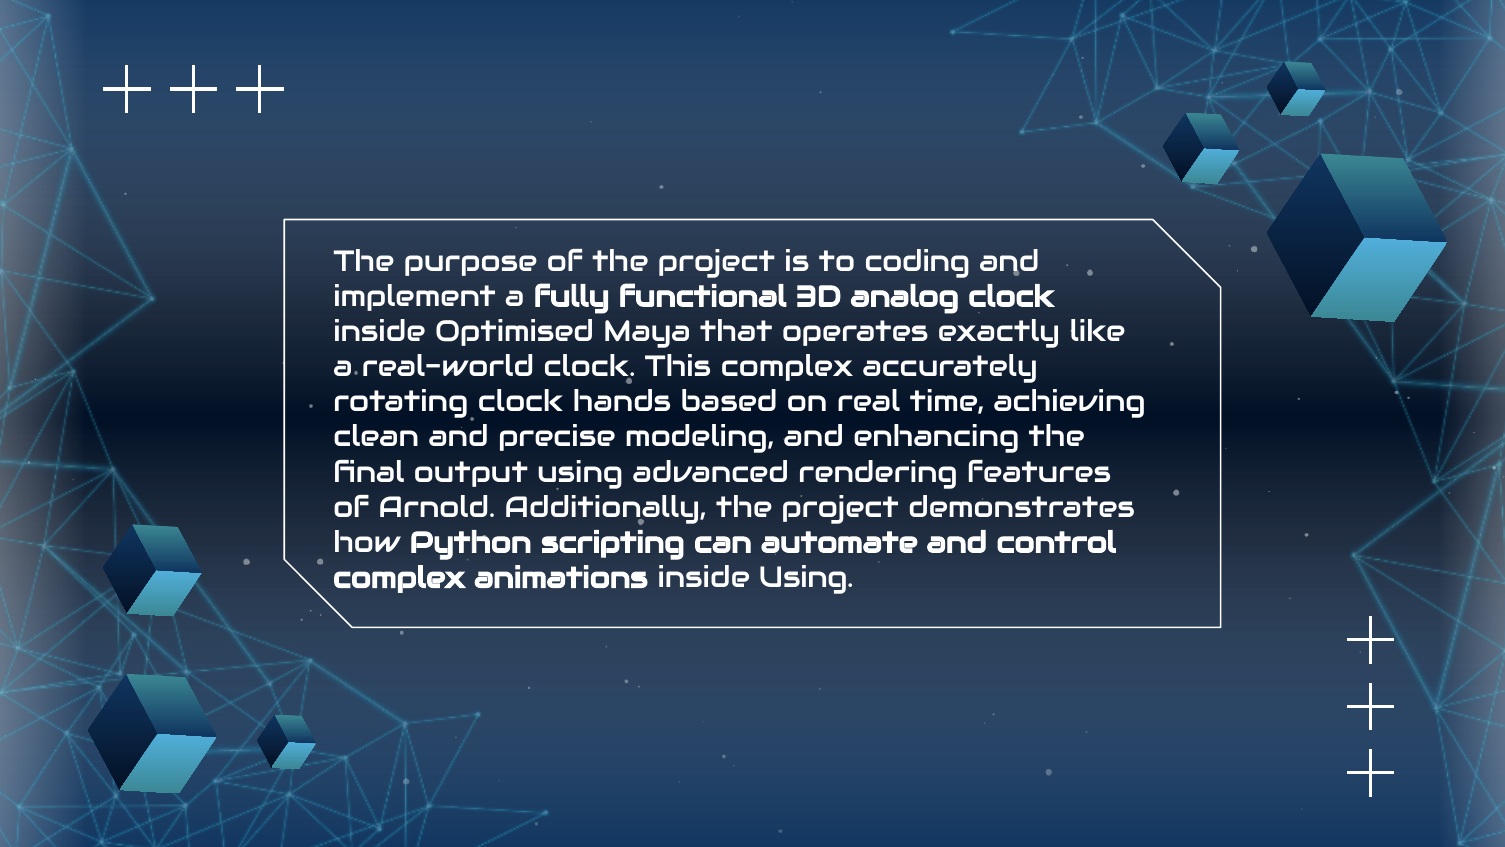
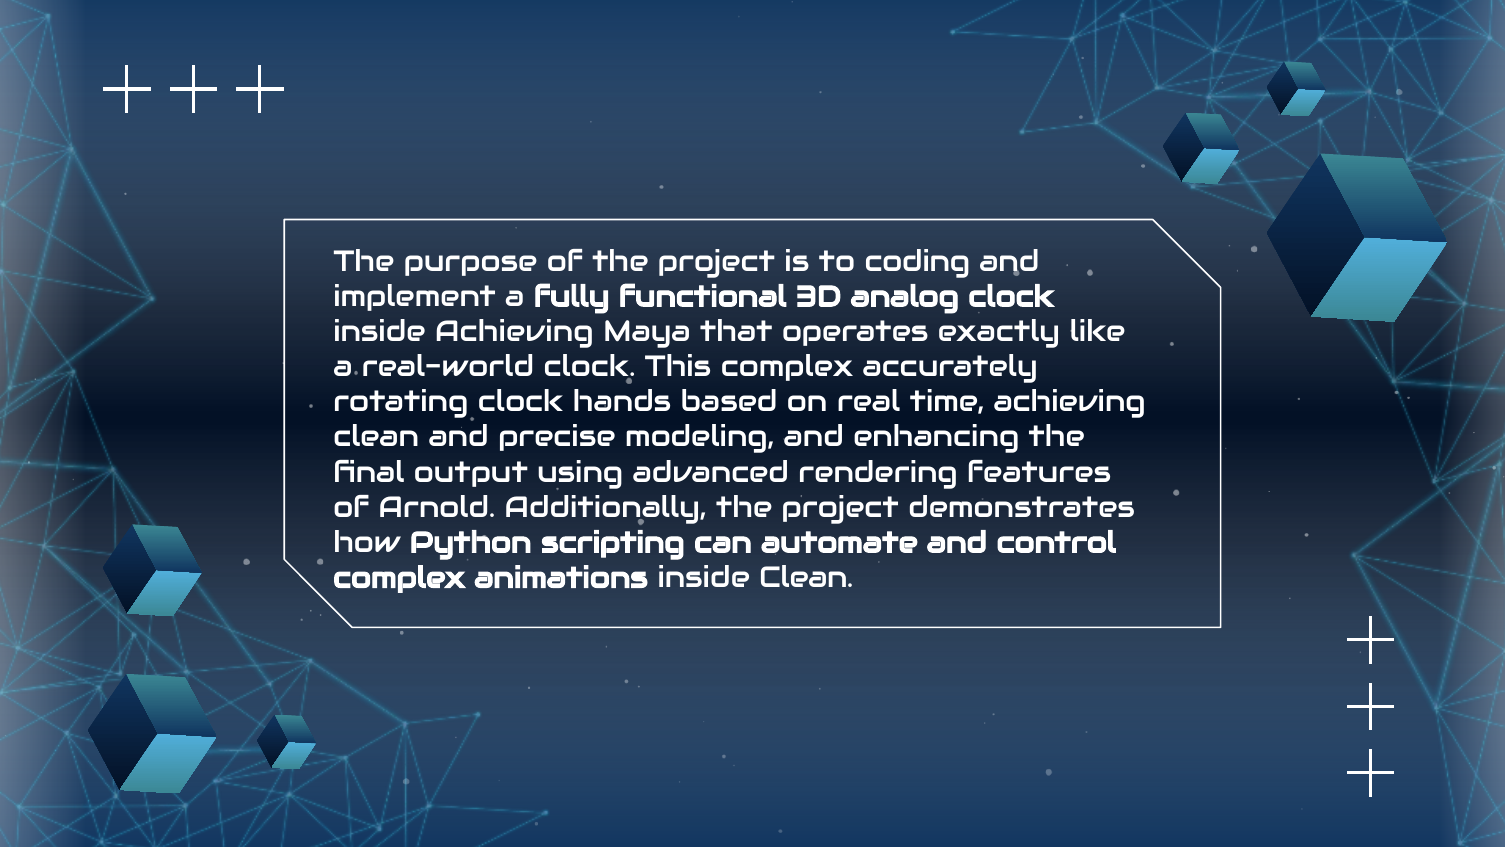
inside Optimised: Optimised -> Achieving
inside Using: Using -> Clean
